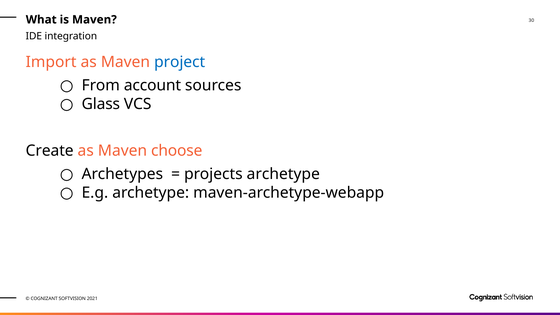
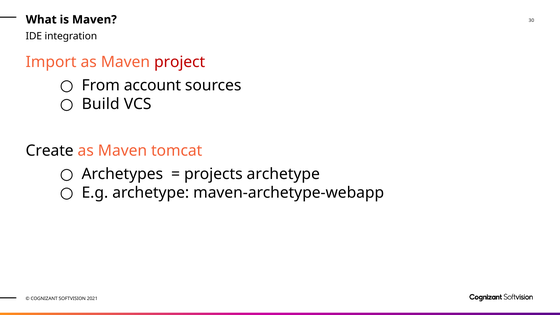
project colour: blue -> red
Glass: Glass -> Build
choose: choose -> tomcat
